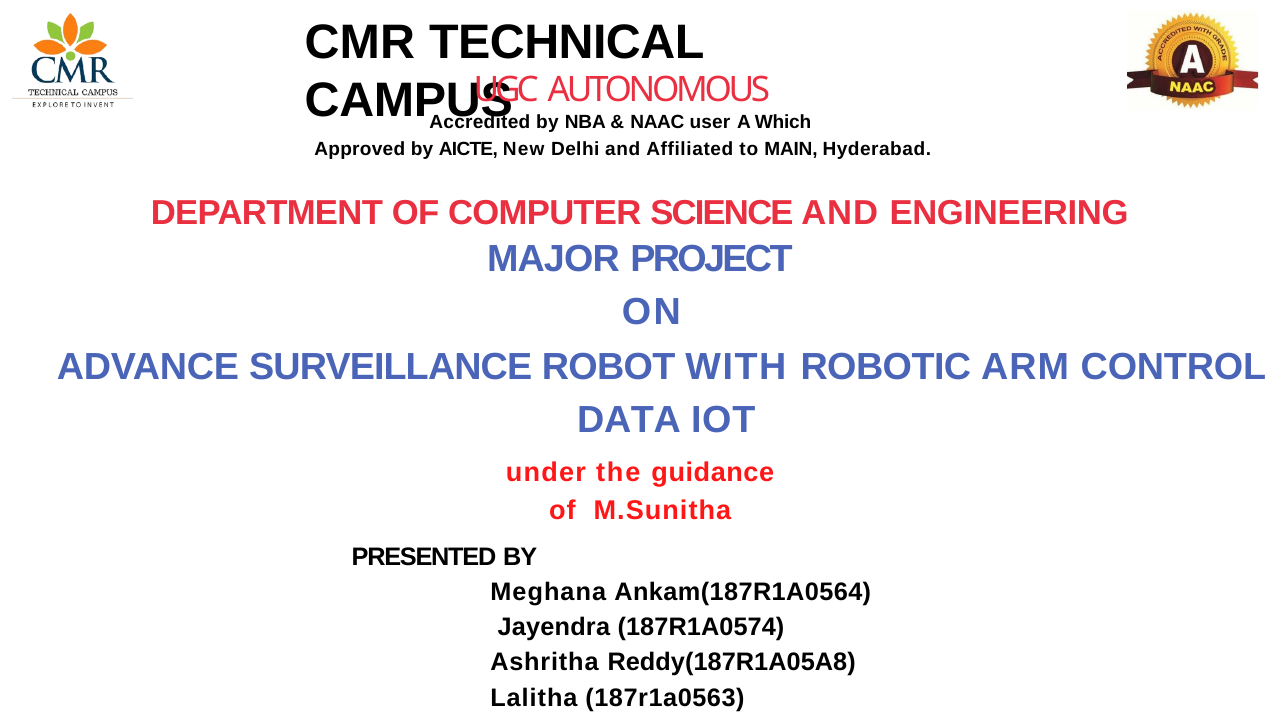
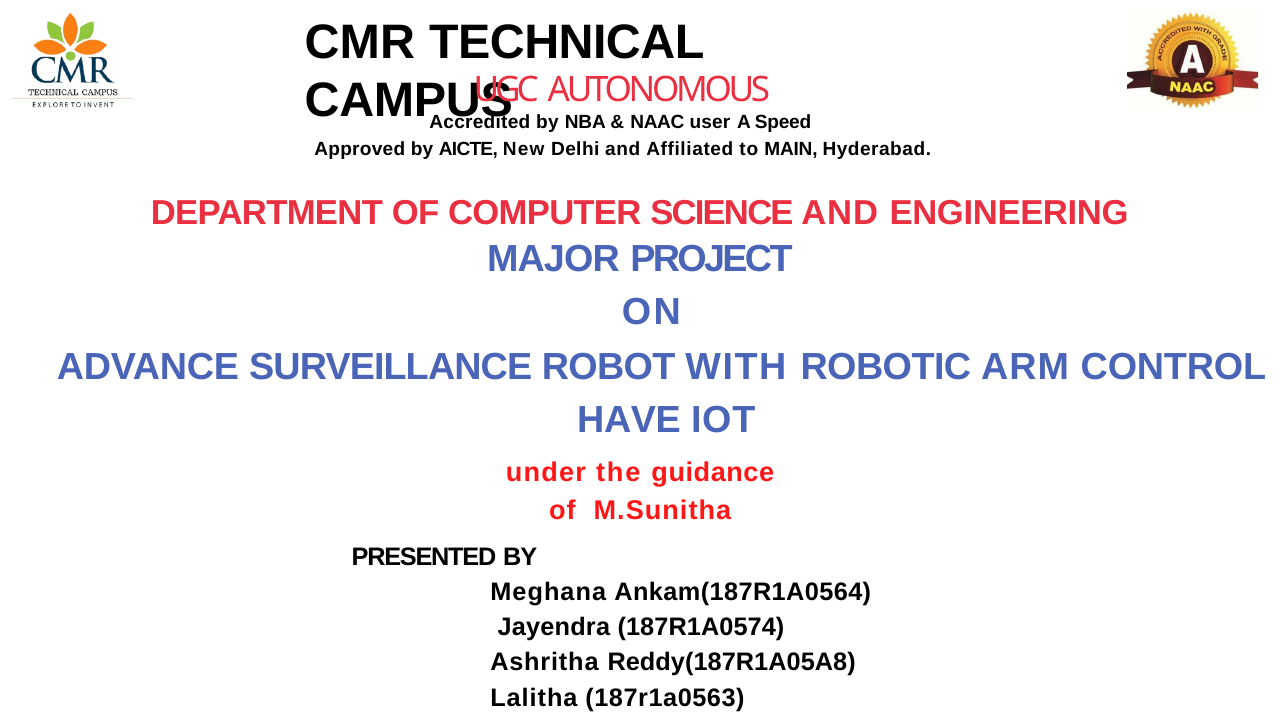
Which: Which -> Speed
DATA: DATA -> HAVE
